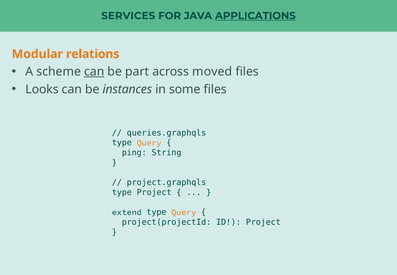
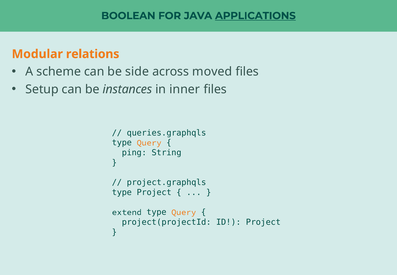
SERVICES: SERVICES -> BOOLEAN
can at (94, 72) underline: present -> none
part: part -> side
Looks: Looks -> Setup
some: some -> inner
